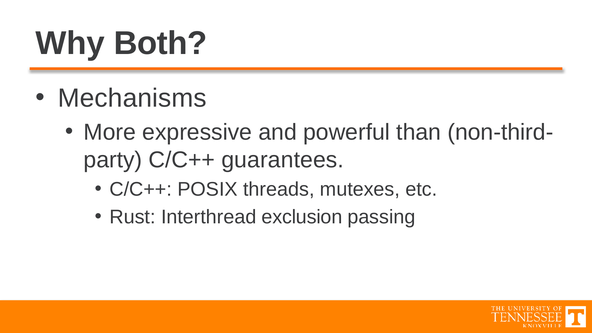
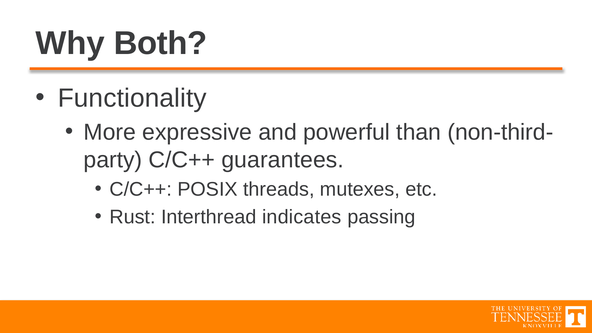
Mechanisms: Mechanisms -> Functionality
exclusion: exclusion -> indicates
